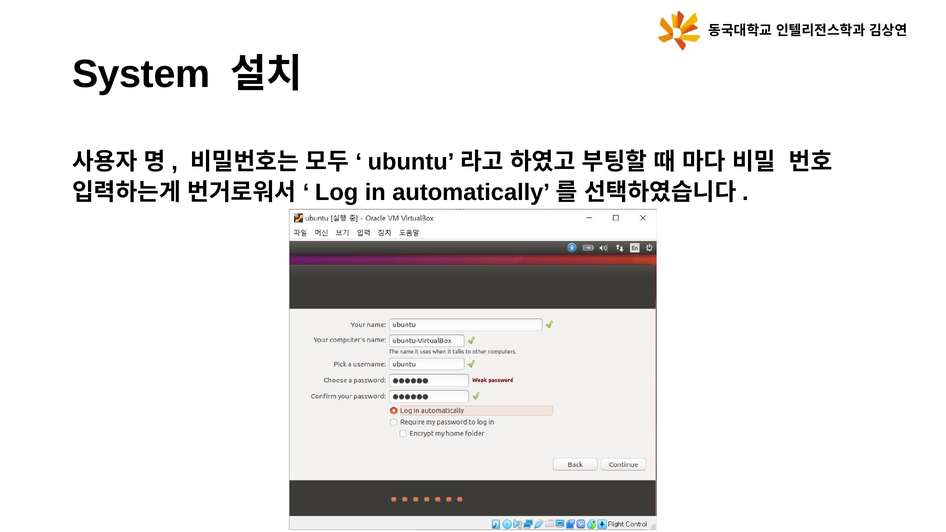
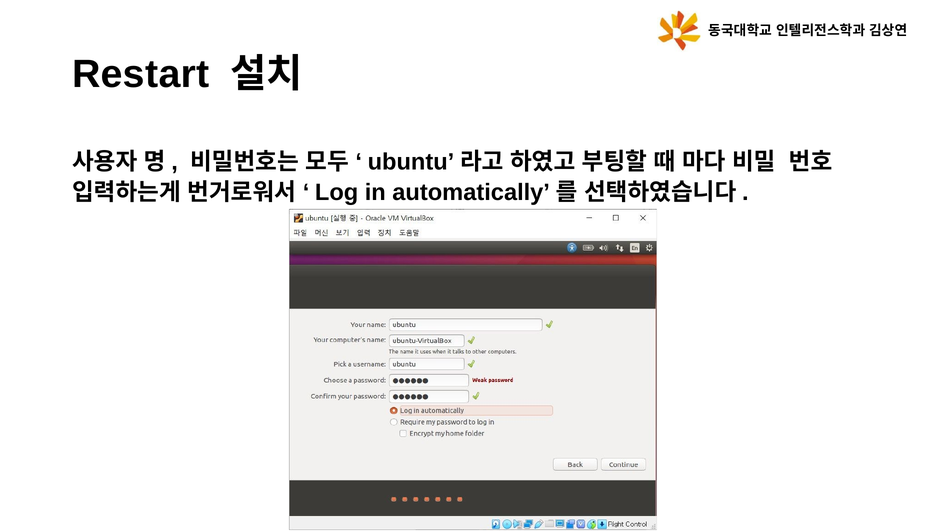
System: System -> Restart
